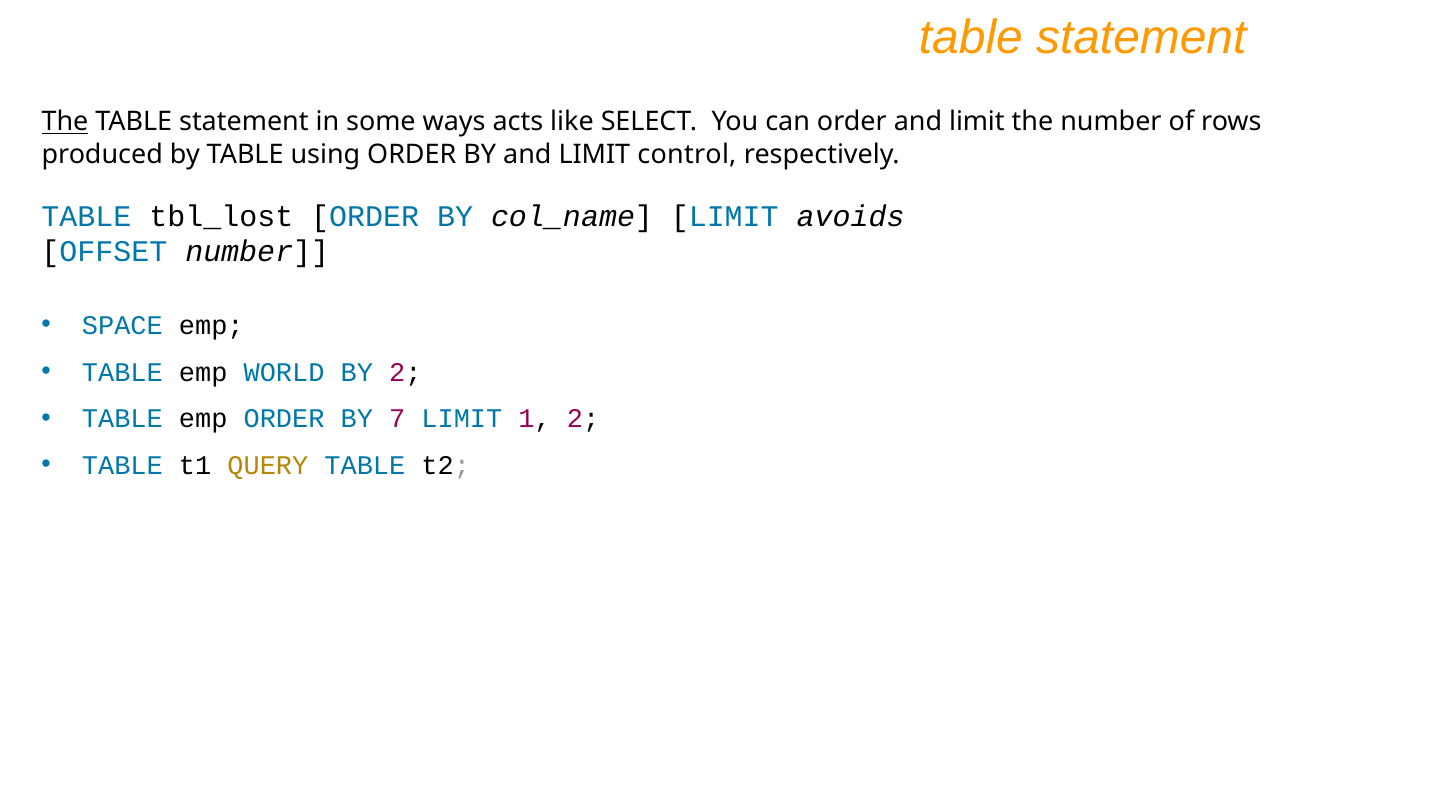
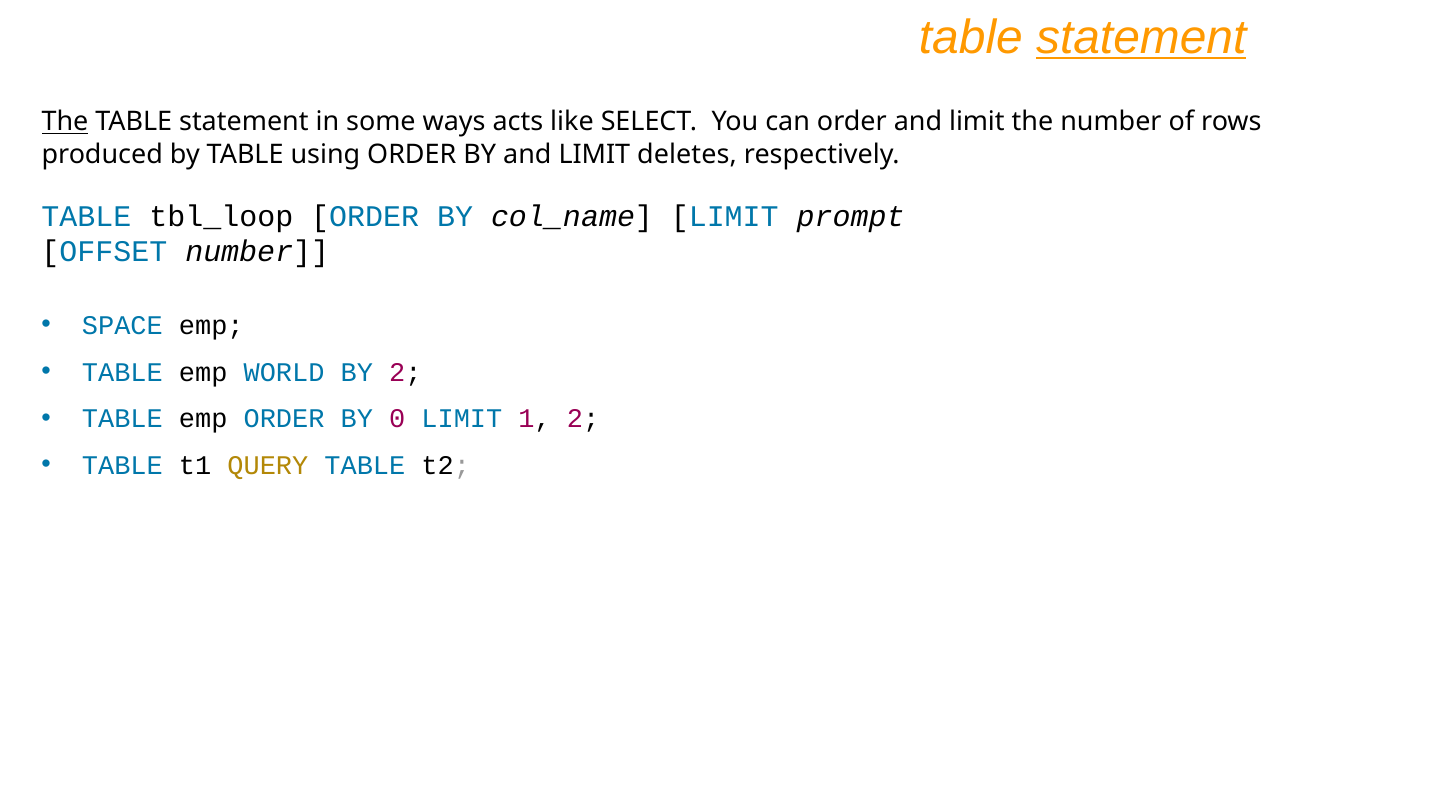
statement at (1141, 37) underline: none -> present
control: control -> deletes
tbl_lost: tbl_lost -> tbl_loop
avoids: avoids -> prompt
7: 7 -> 0
